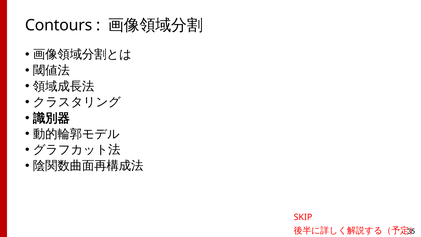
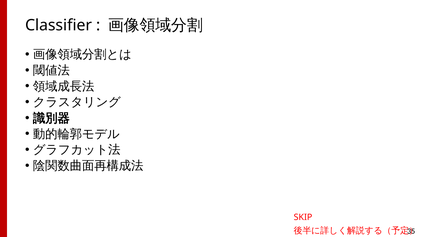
Contours: Contours -> Classifier
